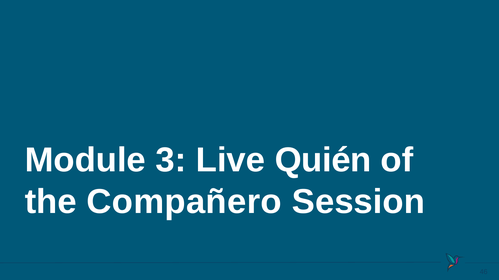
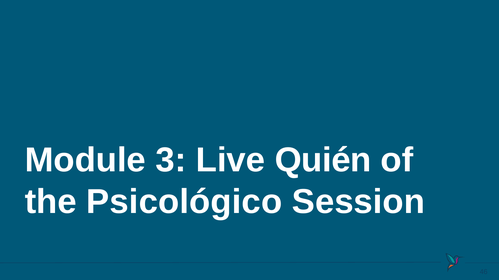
Compañero: Compañero -> Psicológico
